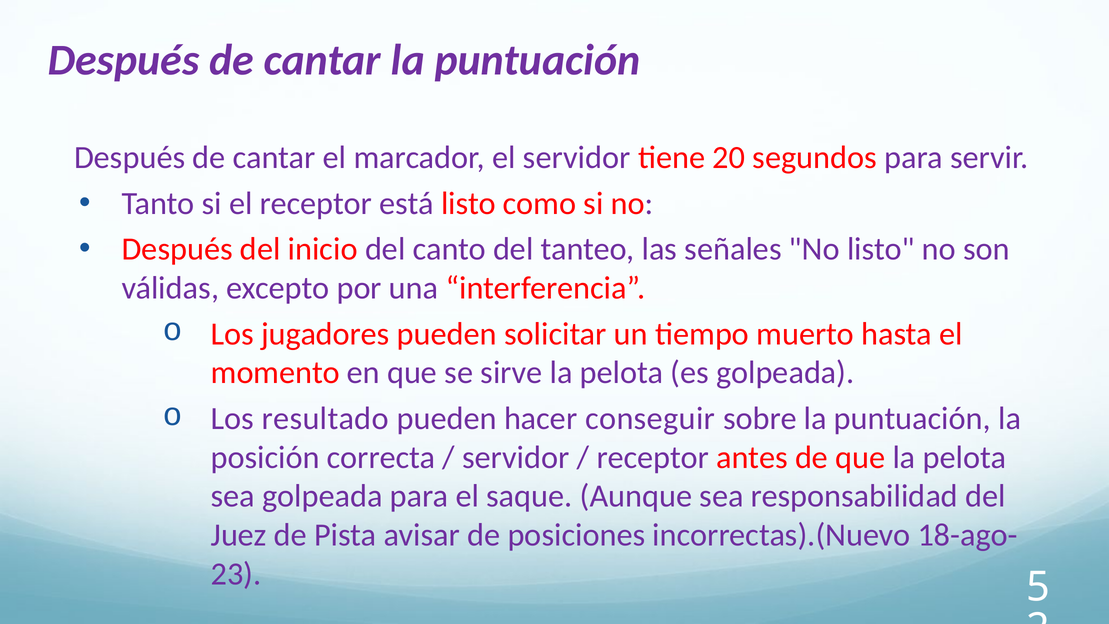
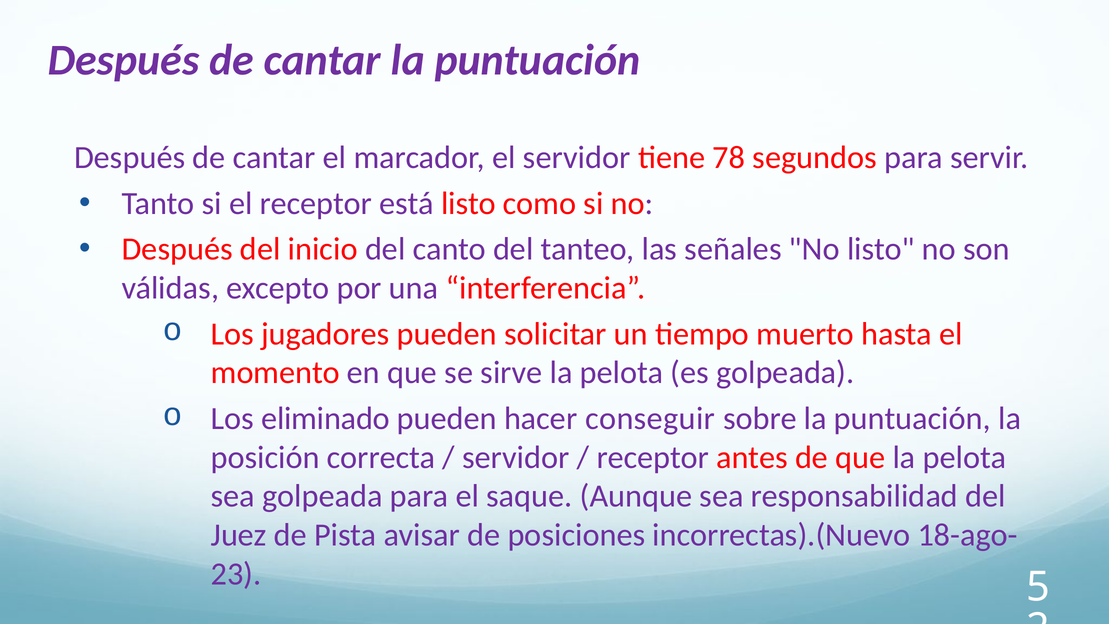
20: 20 -> 78
resultado: resultado -> eliminado
